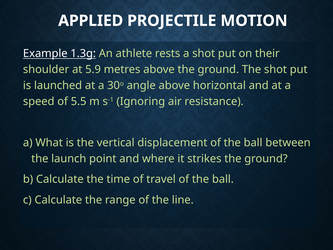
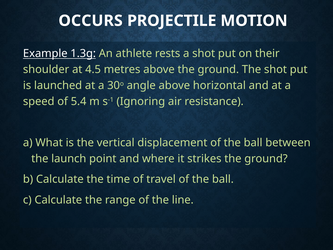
APPLIED: APPLIED -> OCCURS
5.9: 5.9 -> 4.5
5.5: 5.5 -> 5.4
